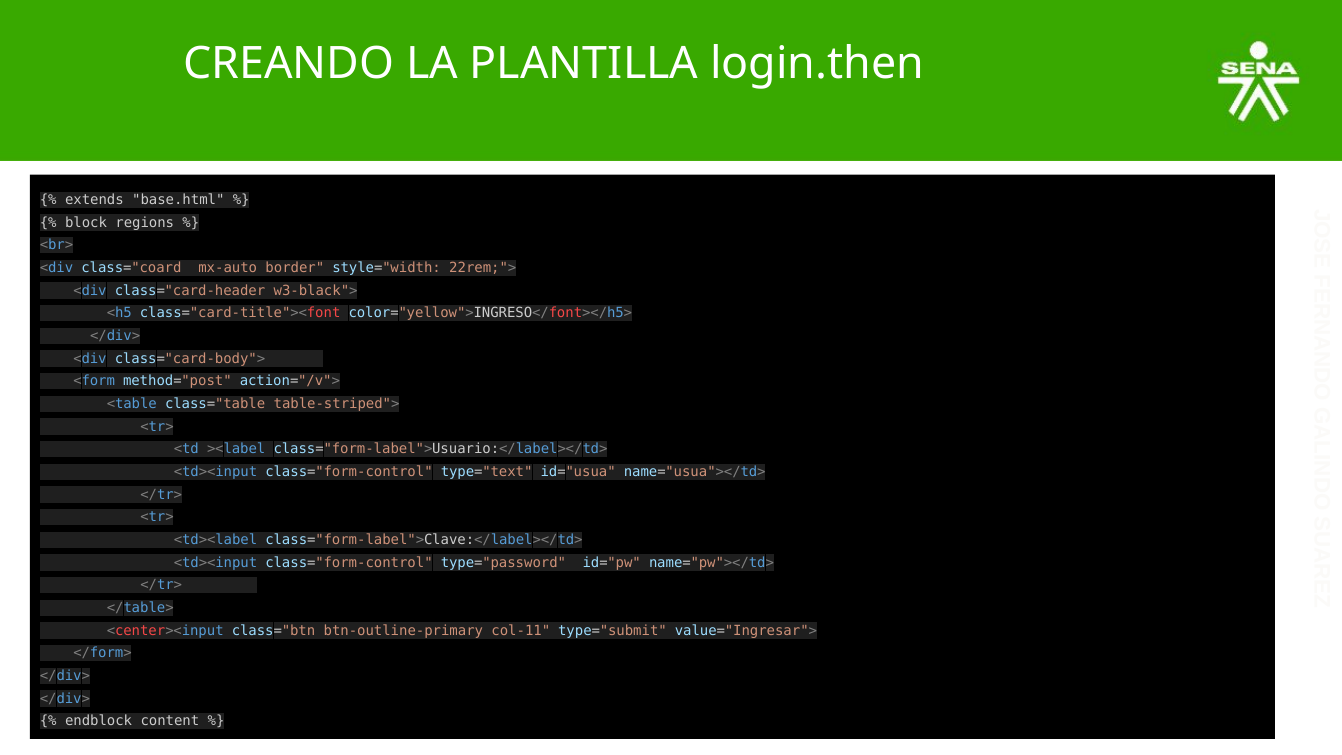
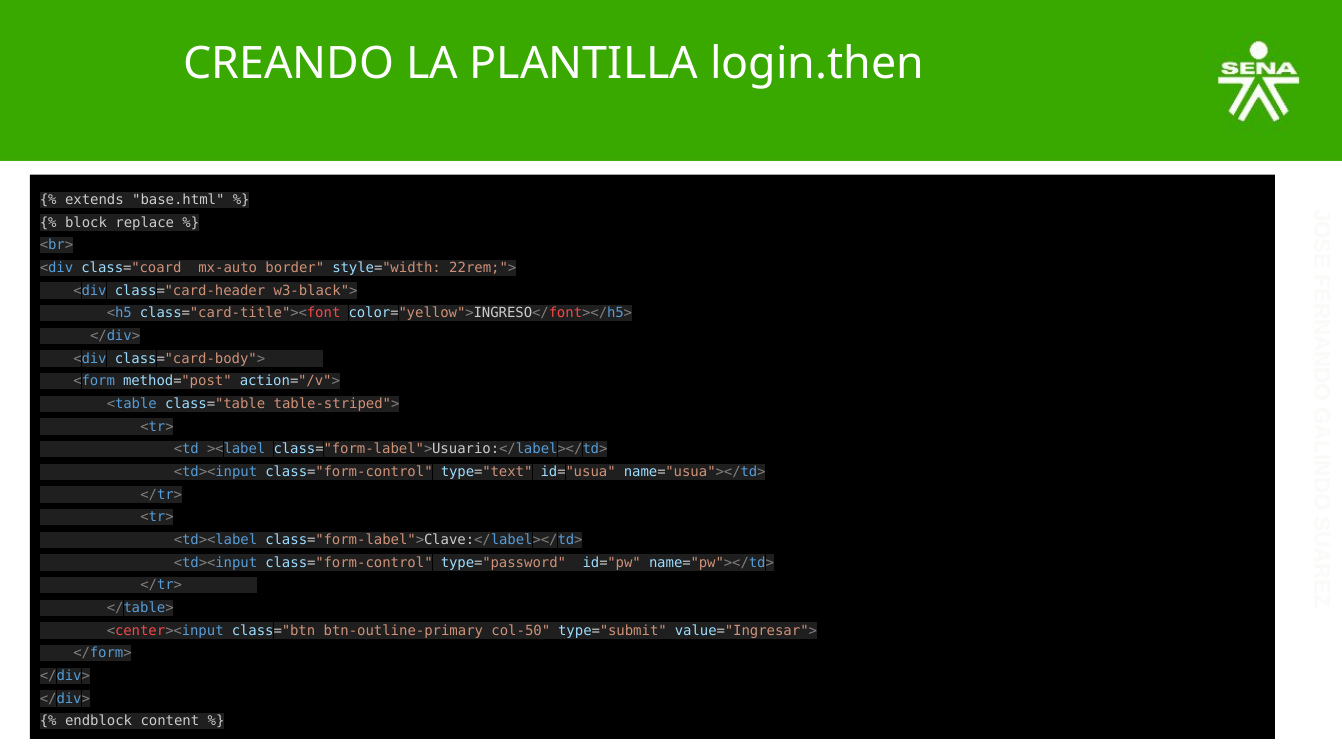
regions: regions -> replace
col-11: col-11 -> col-50
